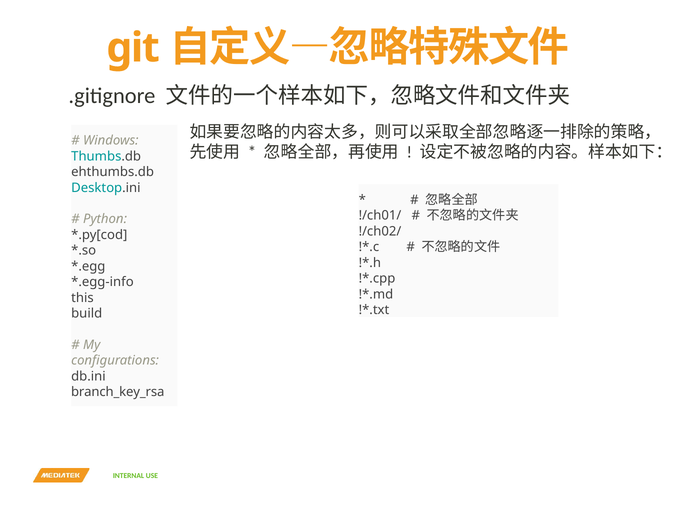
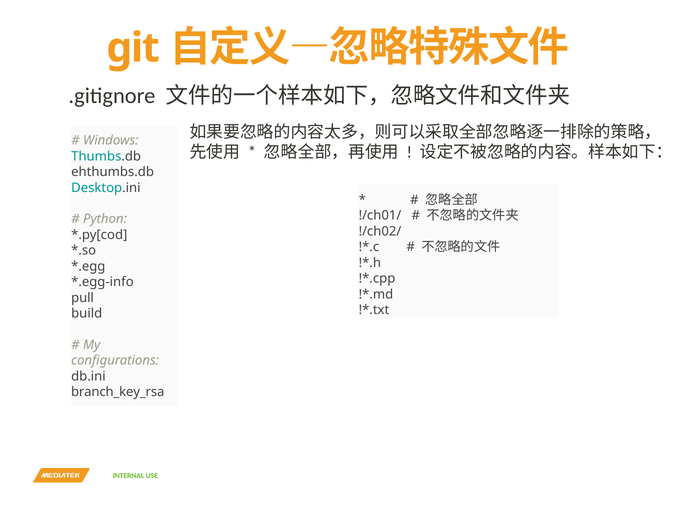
this: this -> pull
